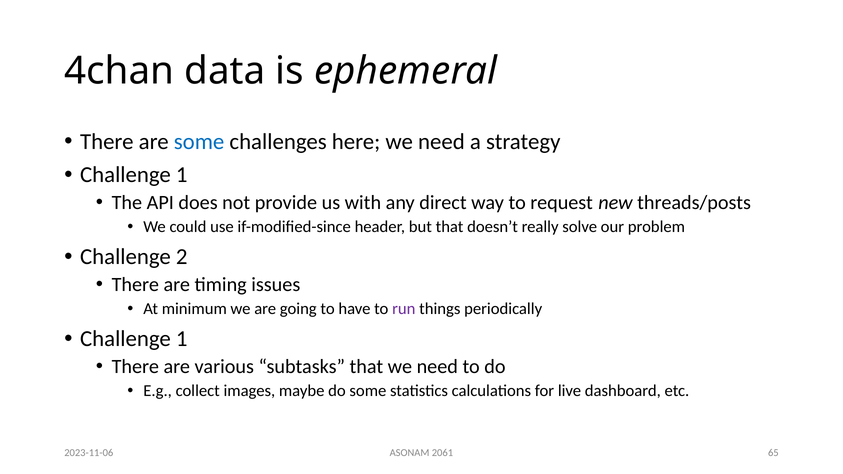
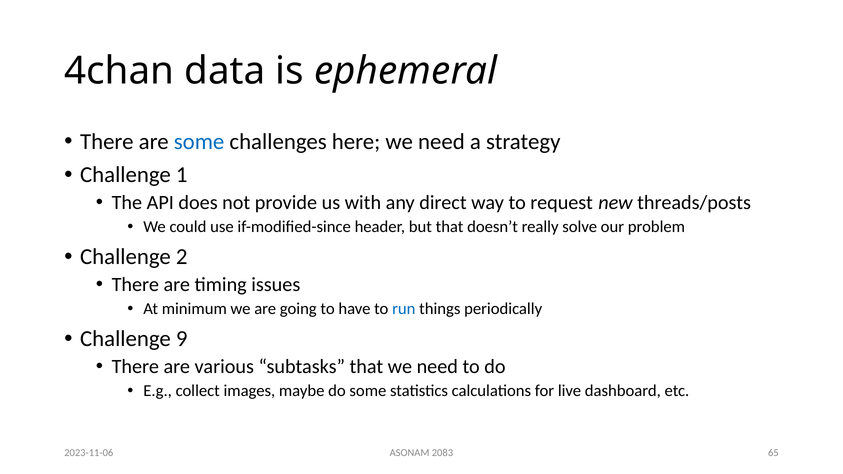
run colour: purple -> blue
1 at (182, 339): 1 -> 9
2061: 2061 -> 2083
